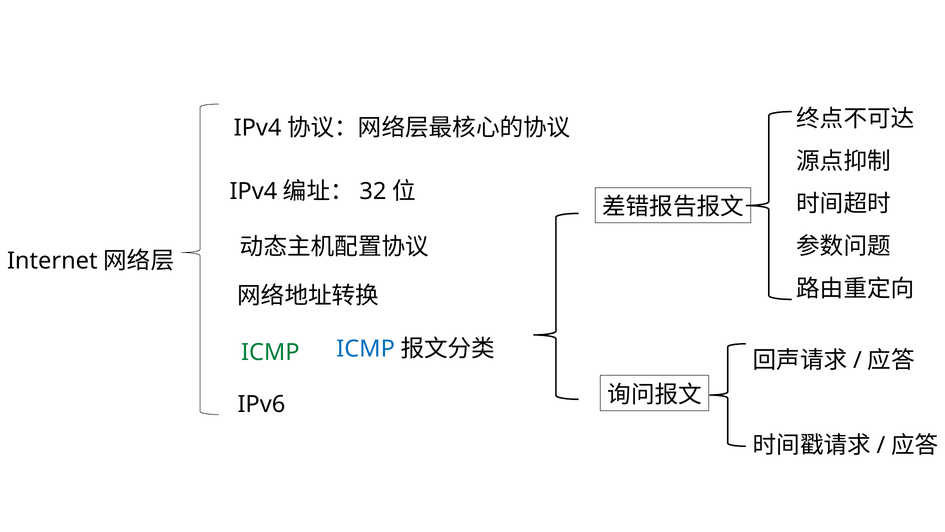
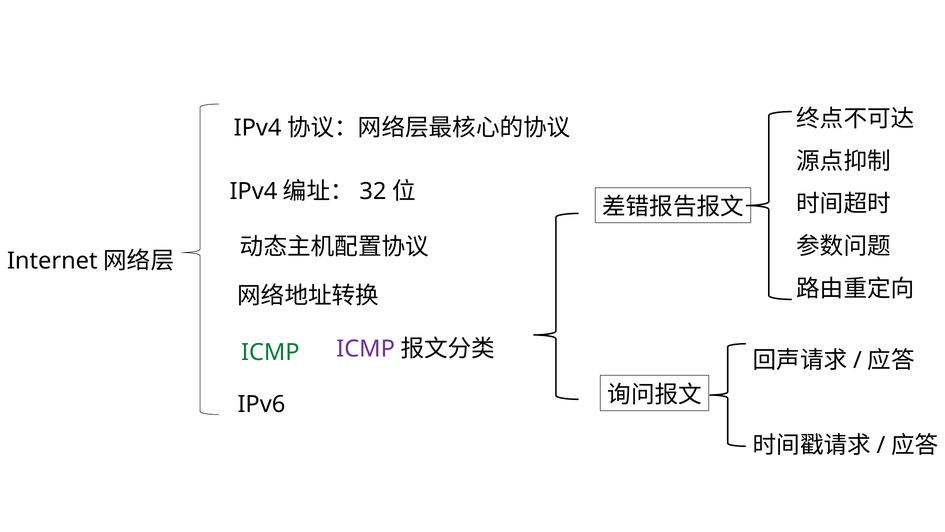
ICMP at (366, 349) colour: blue -> purple
